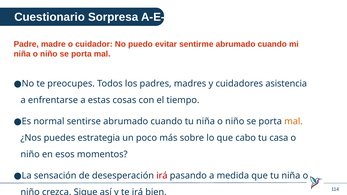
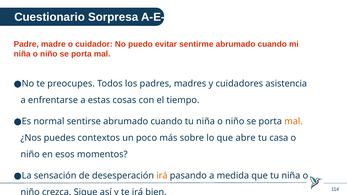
estrategia: estrategia -> contextos
cabo: cabo -> abre
irá at (162, 176) colour: red -> orange
